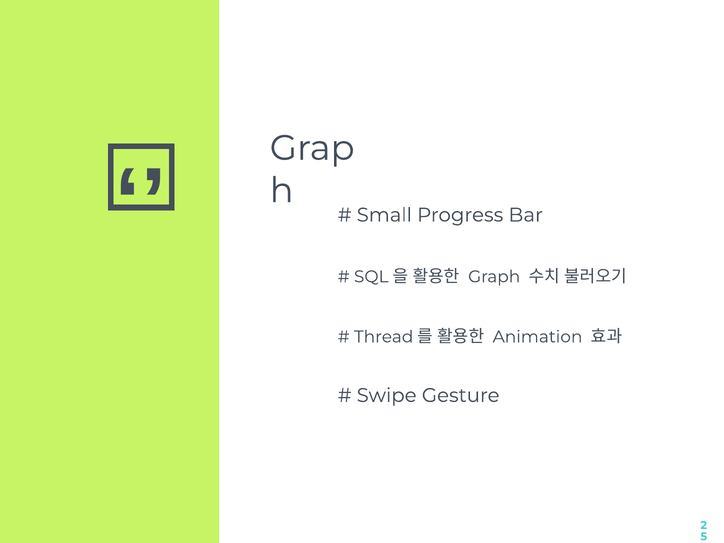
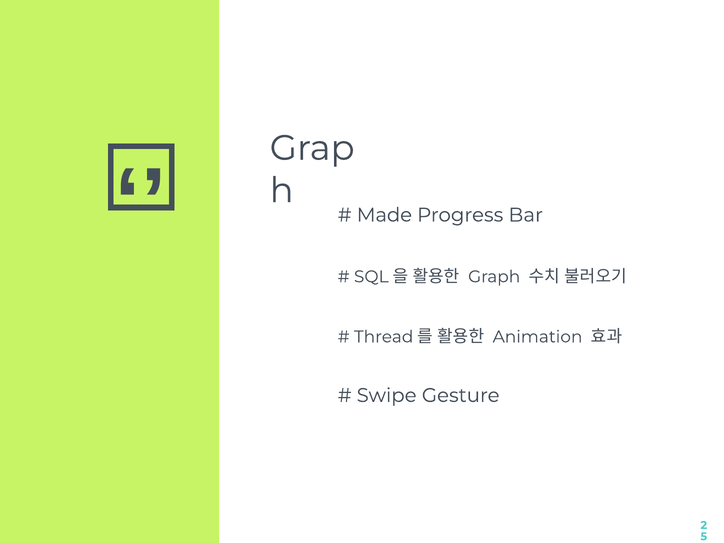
Small: Small -> Made
